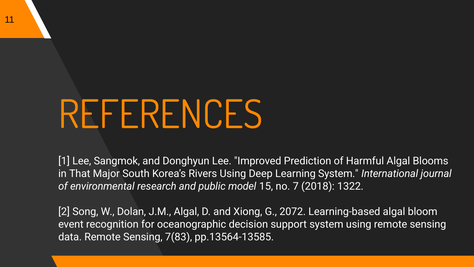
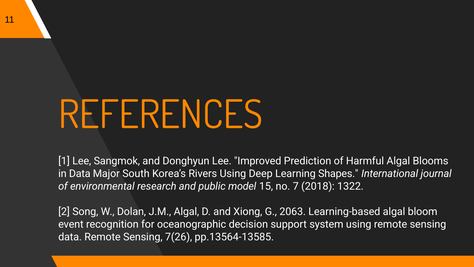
in That: That -> Data
Learning System: System -> Shapes
2072: 2072 -> 2063
7(83: 7(83 -> 7(26
